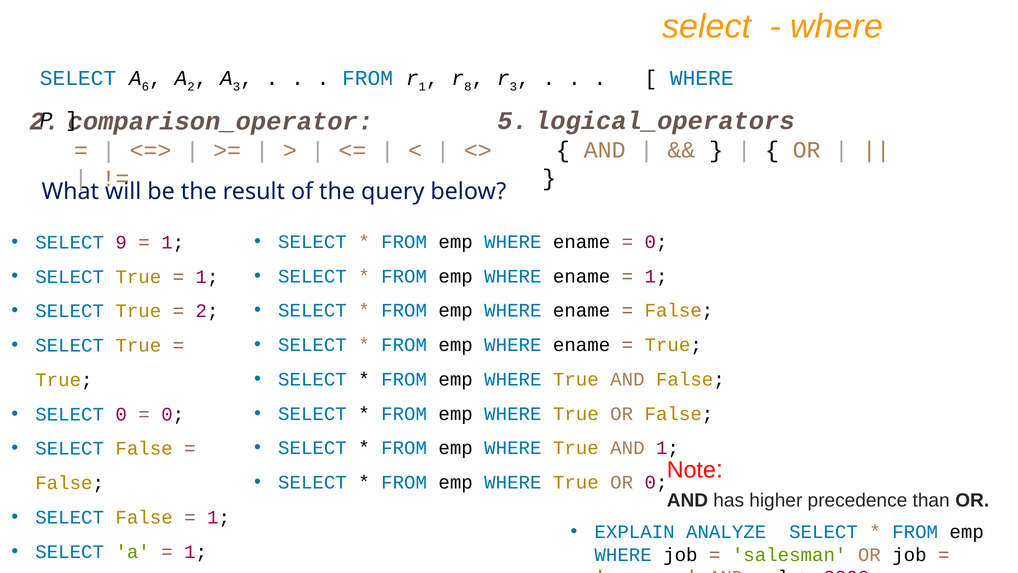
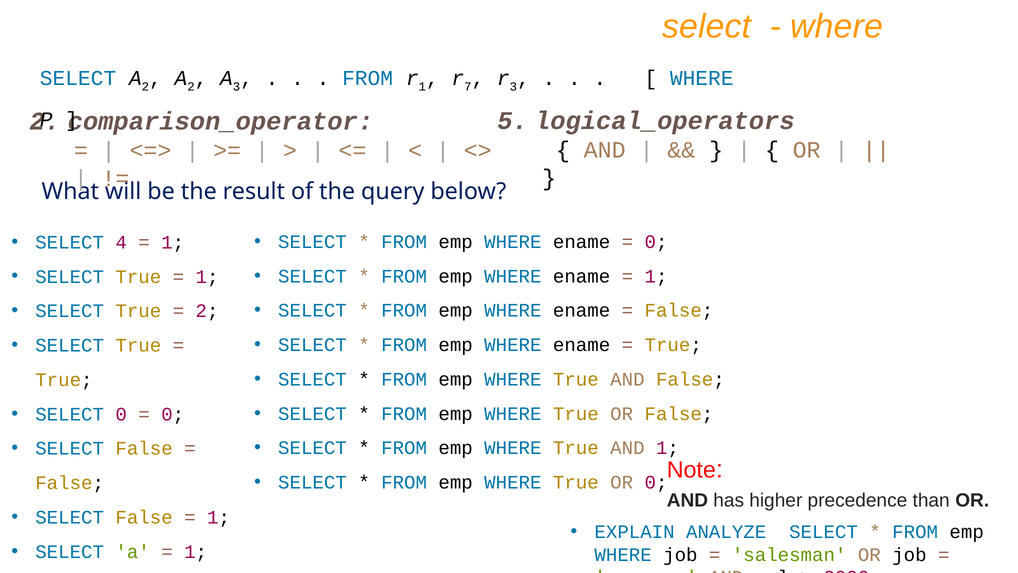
SELECT A 6: 6 -> 2
8: 8 -> 7
9: 9 -> 4
